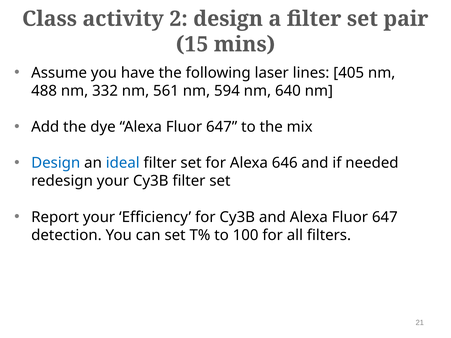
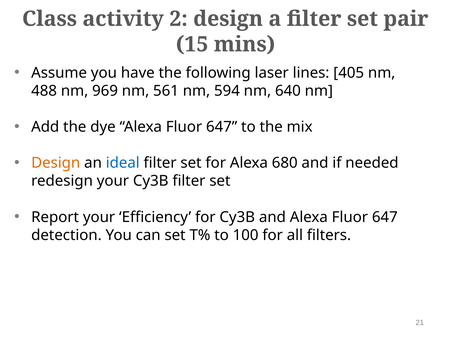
332: 332 -> 969
Design at (56, 163) colour: blue -> orange
646: 646 -> 680
